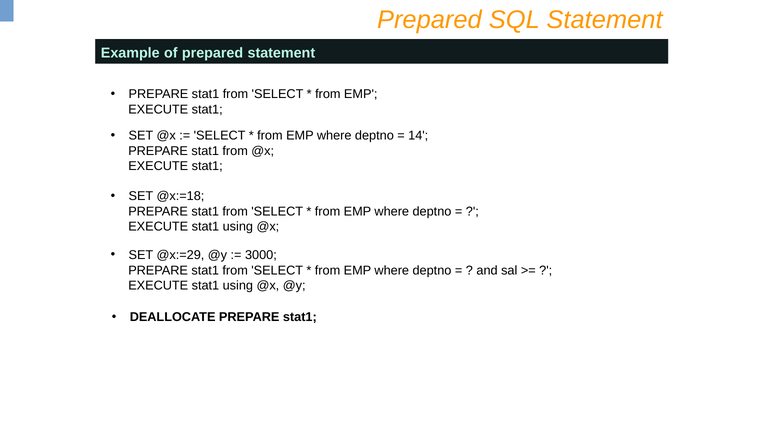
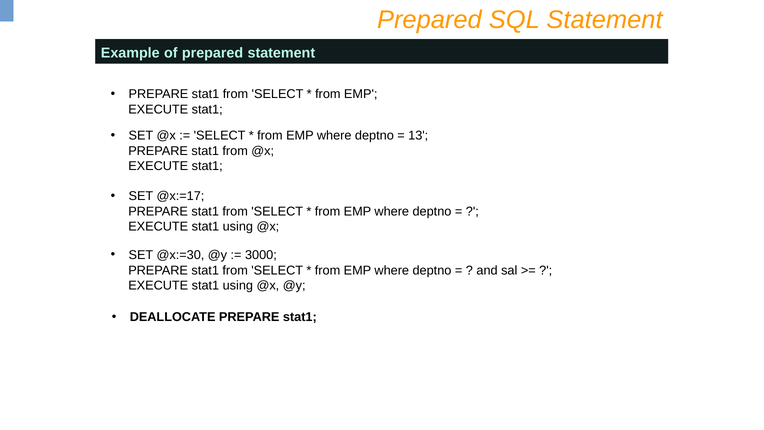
14: 14 -> 13
@x:=18: @x:=18 -> @x:=17
@x:=29: @x:=29 -> @x:=30
